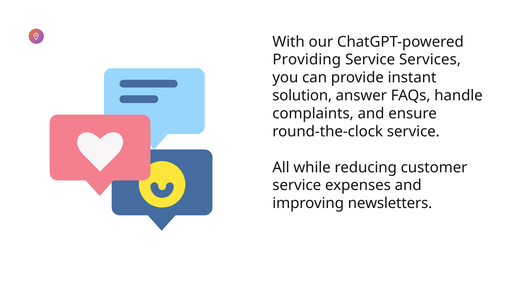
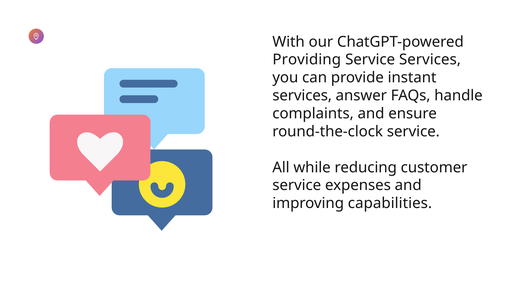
solution at (302, 96): solution -> services
newsletters: newsletters -> capabilities
